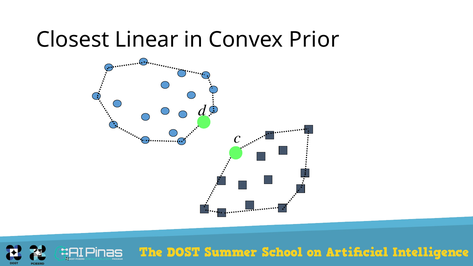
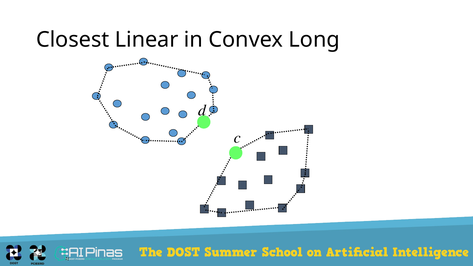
Prior: Prior -> Long
